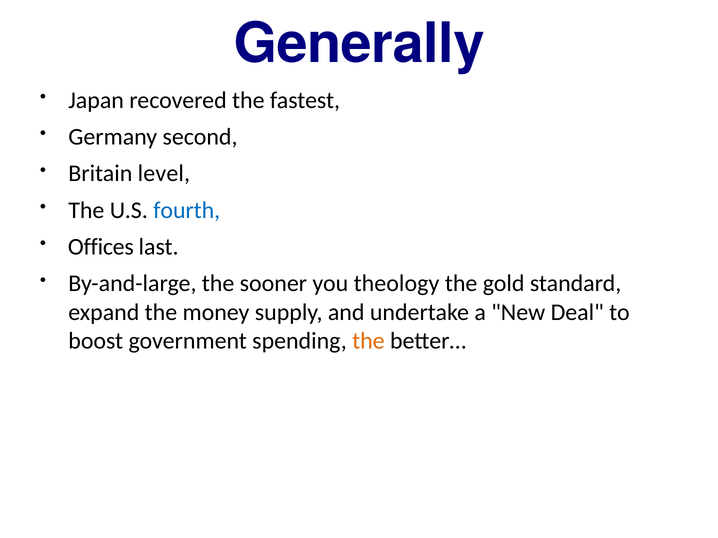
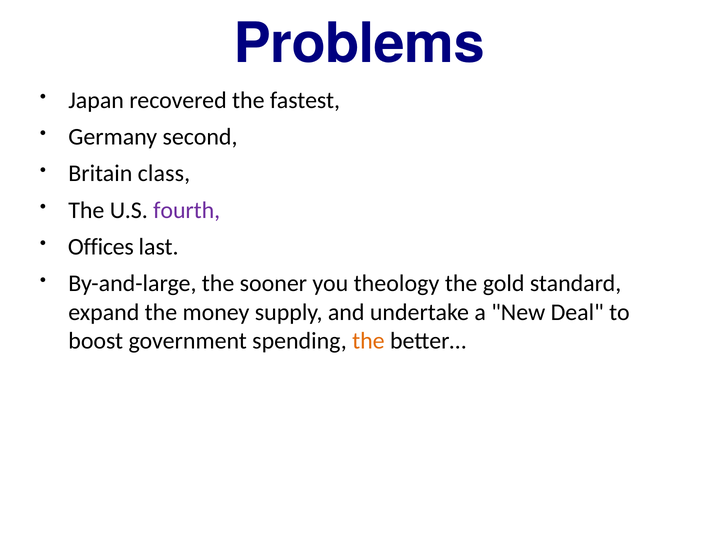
Generally: Generally -> Problems
level: level -> class
fourth colour: blue -> purple
